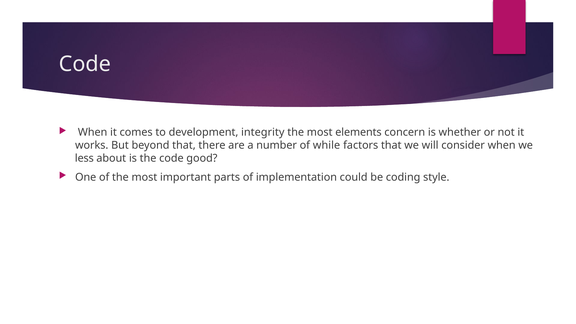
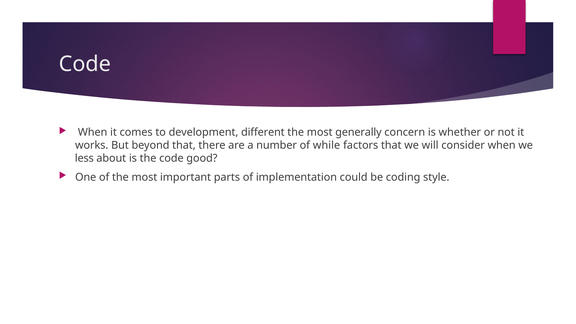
integrity: integrity -> different
elements: elements -> generally
